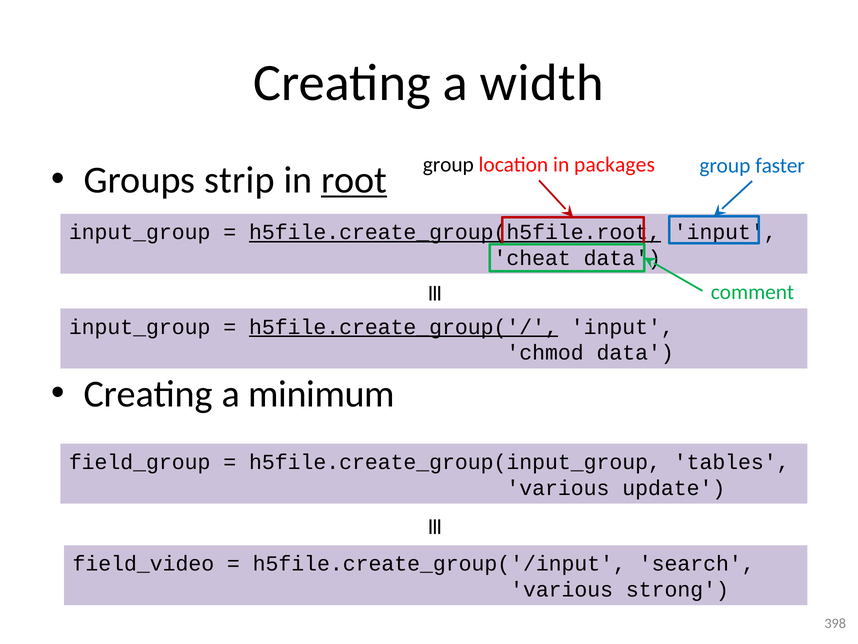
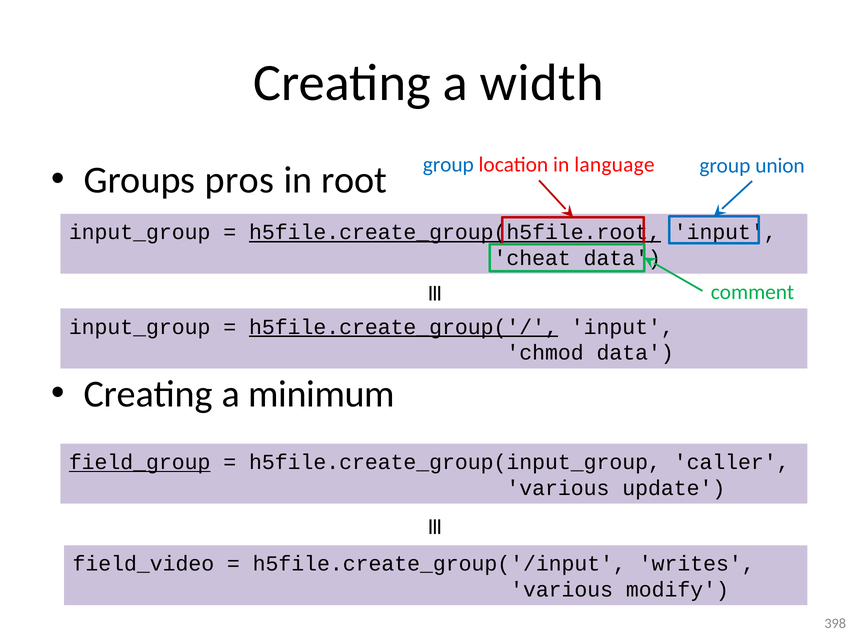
group at (448, 165) colour: black -> blue
packages: packages -> language
faster: faster -> union
strip: strip -> pros
root underline: present -> none
field_group underline: none -> present
tables: tables -> caller
search: search -> writes
strong: strong -> modify
